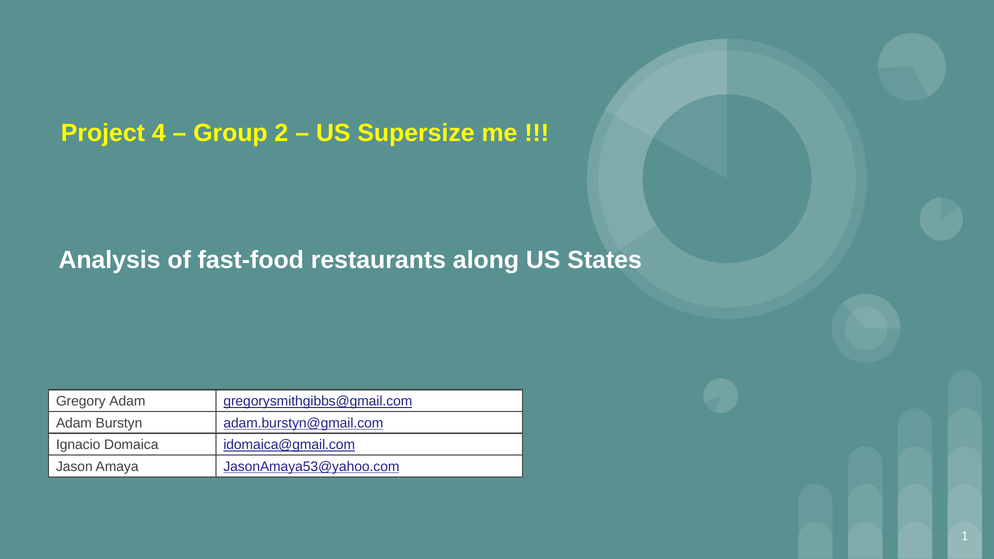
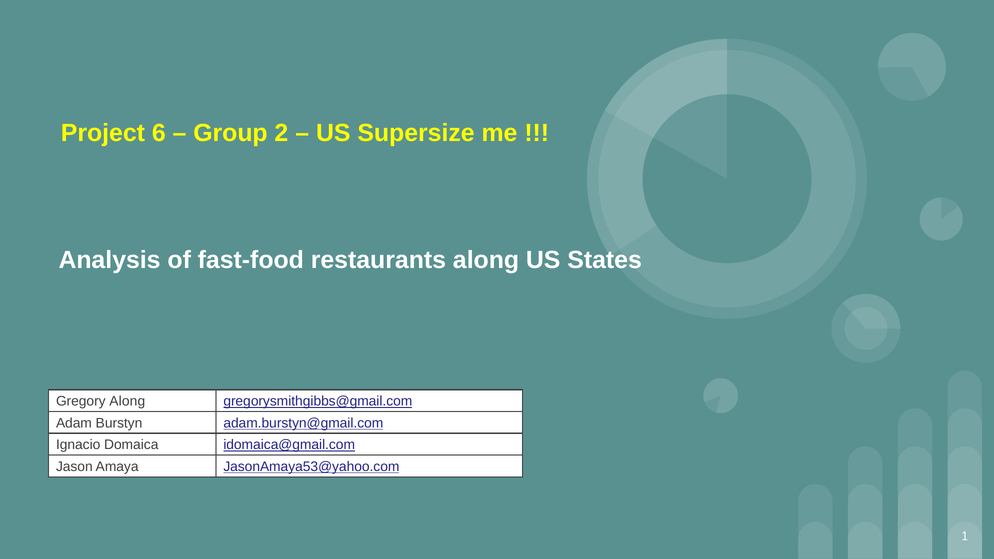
4: 4 -> 6
Gregory Adam: Adam -> Along
